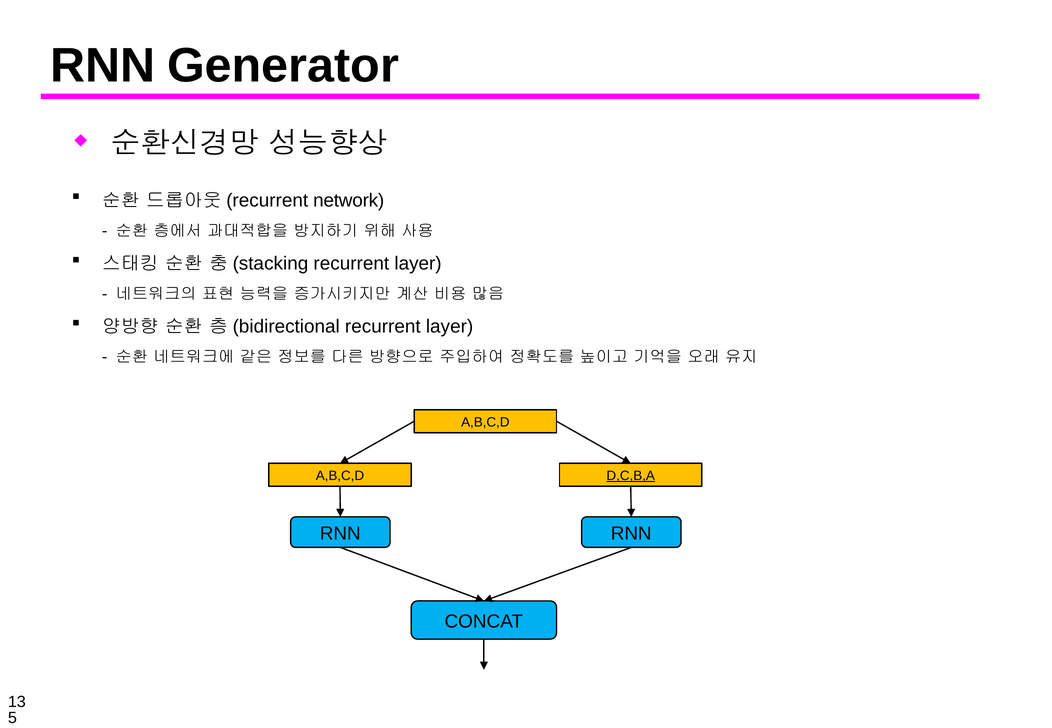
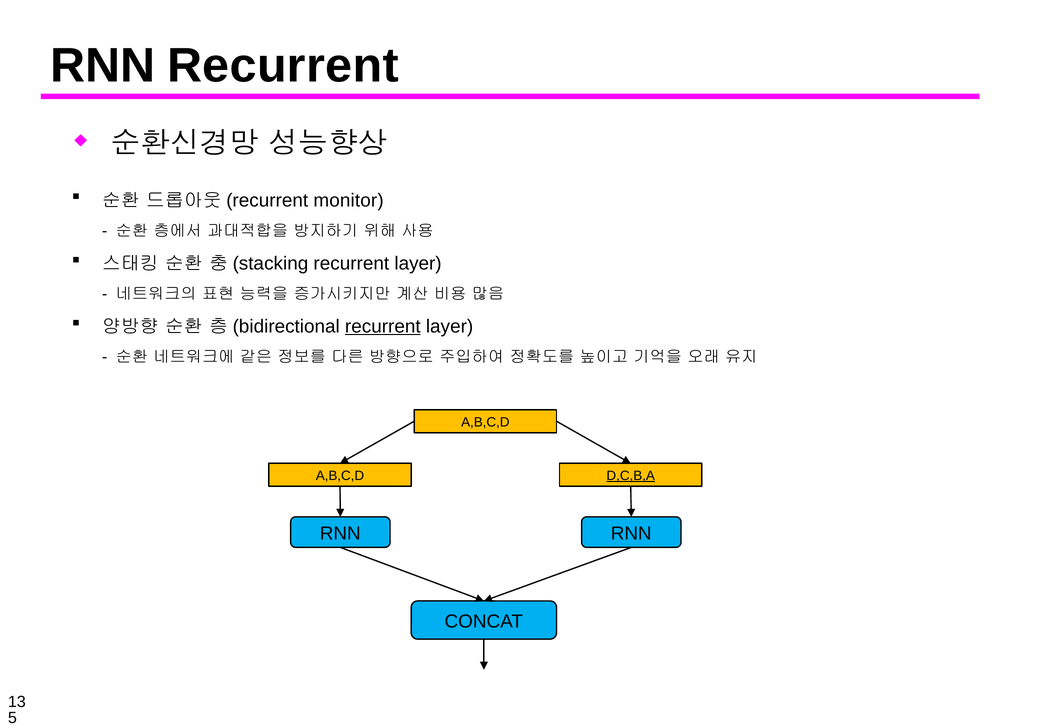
RNN Generator: Generator -> Recurrent
network: network -> monitor
recurrent at (383, 327) underline: none -> present
